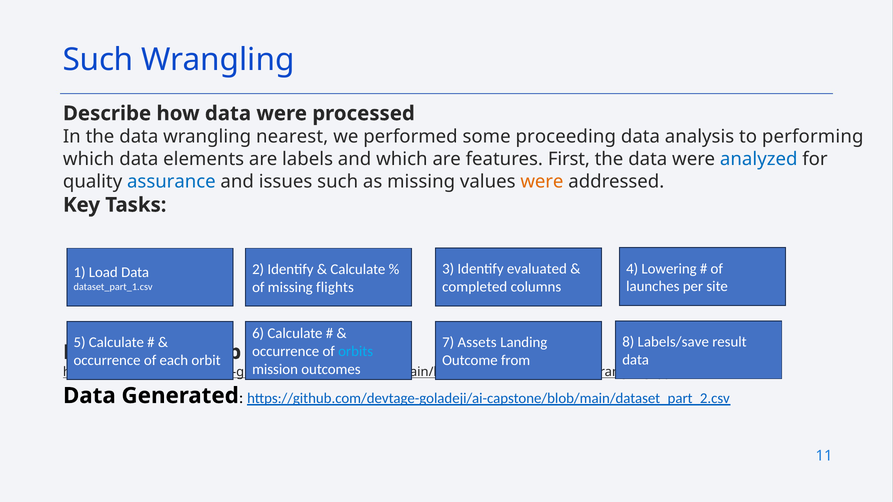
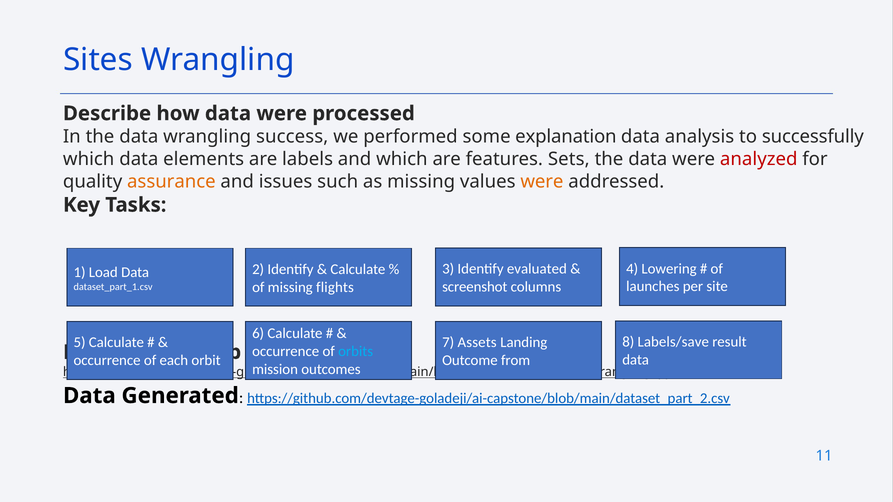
Such at (98, 60): Such -> Sites
nearest: nearest -> success
proceeding: proceeding -> explanation
performing: performing -> successfully
First: First -> Sets
analyzed colour: blue -> red
assurance colour: blue -> orange
completed: completed -> screenshot
